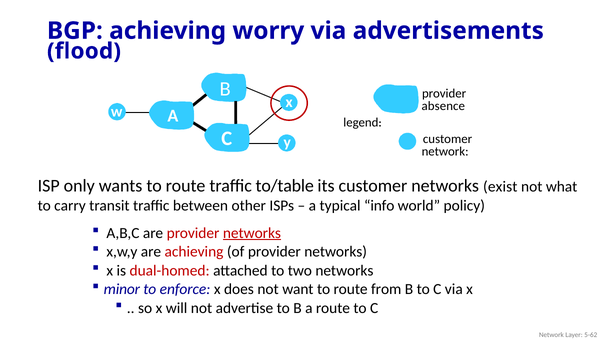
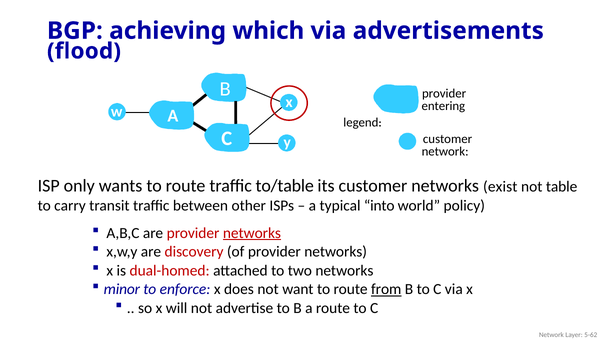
worry: worry -> which
absence: absence -> entering
what: what -> table
info: info -> into
are achieving: achieving -> discovery
from underline: none -> present
